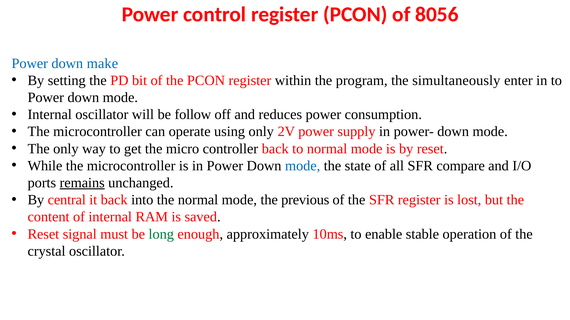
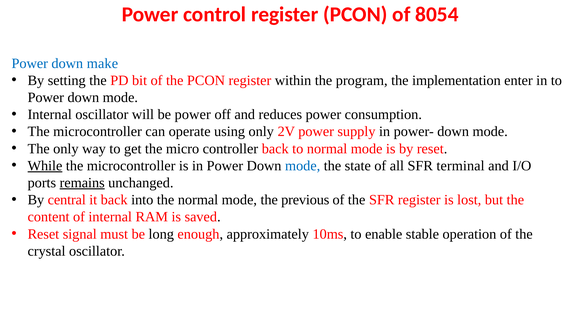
8056: 8056 -> 8054
simultaneously: simultaneously -> implementation
be follow: follow -> power
While underline: none -> present
compare: compare -> terminal
long colour: green -> black
